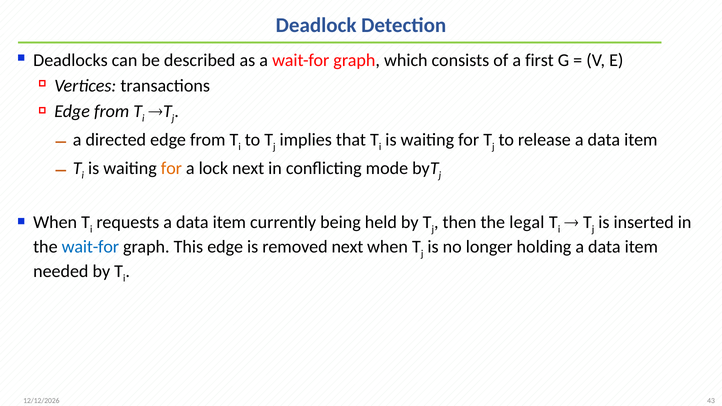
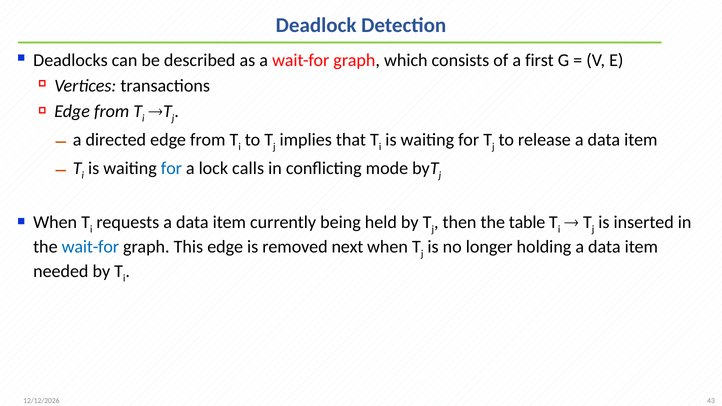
for at (171, 168) colour: orange -> blue
lock next: next -> calls
legal: legal -> table
